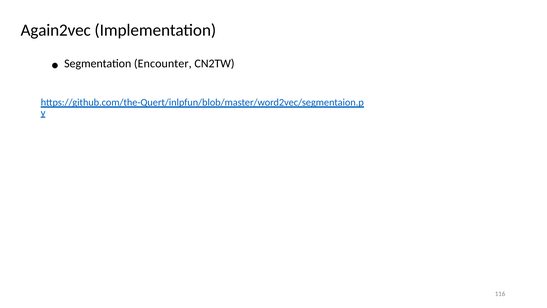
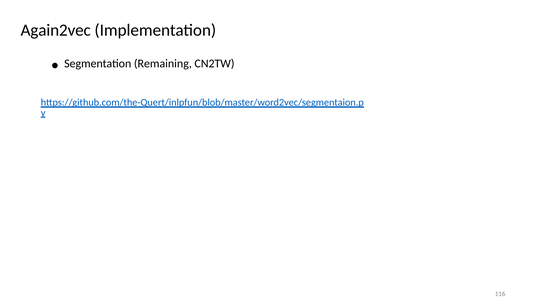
Encounter: Encounter -> Remaining
